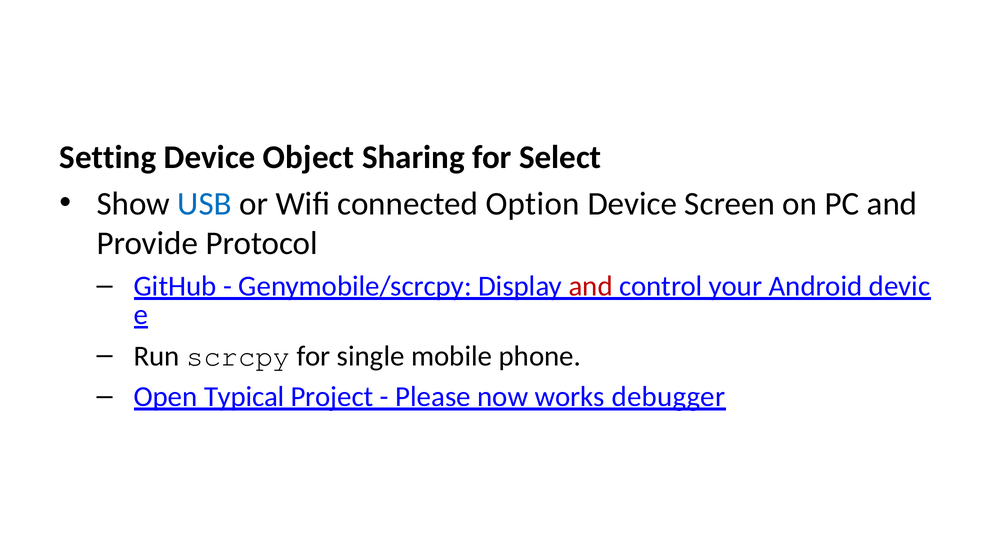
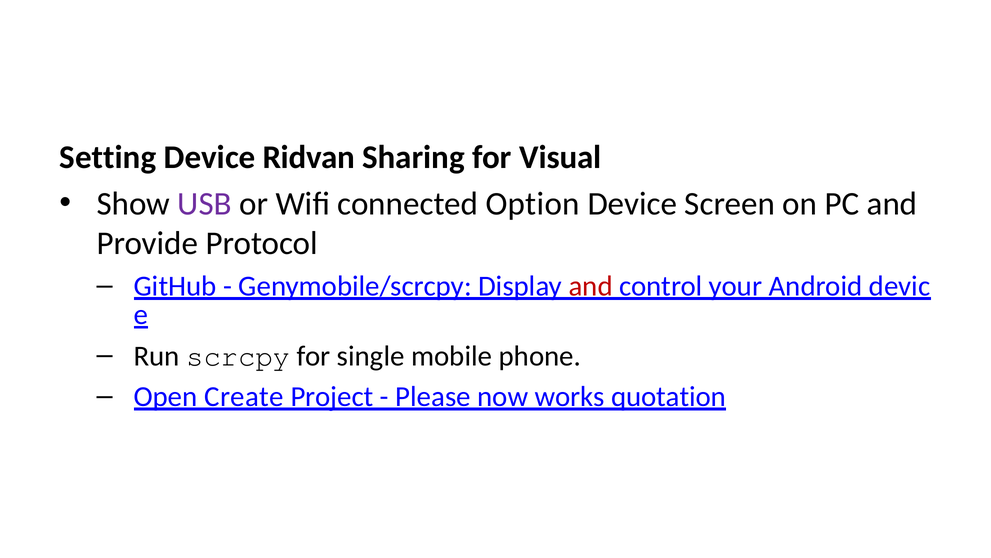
Object: Object -> Ridvan
Select: Select -> Visual
USB colour: blue -> purple
Typical: Typical -> Create
debugger: debugger -> quotation
